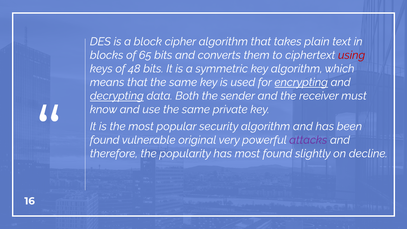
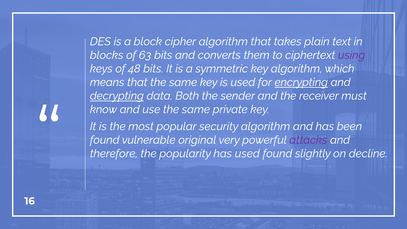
65: 65 -> 63
using colour: red -> purple
has most: most -> used
